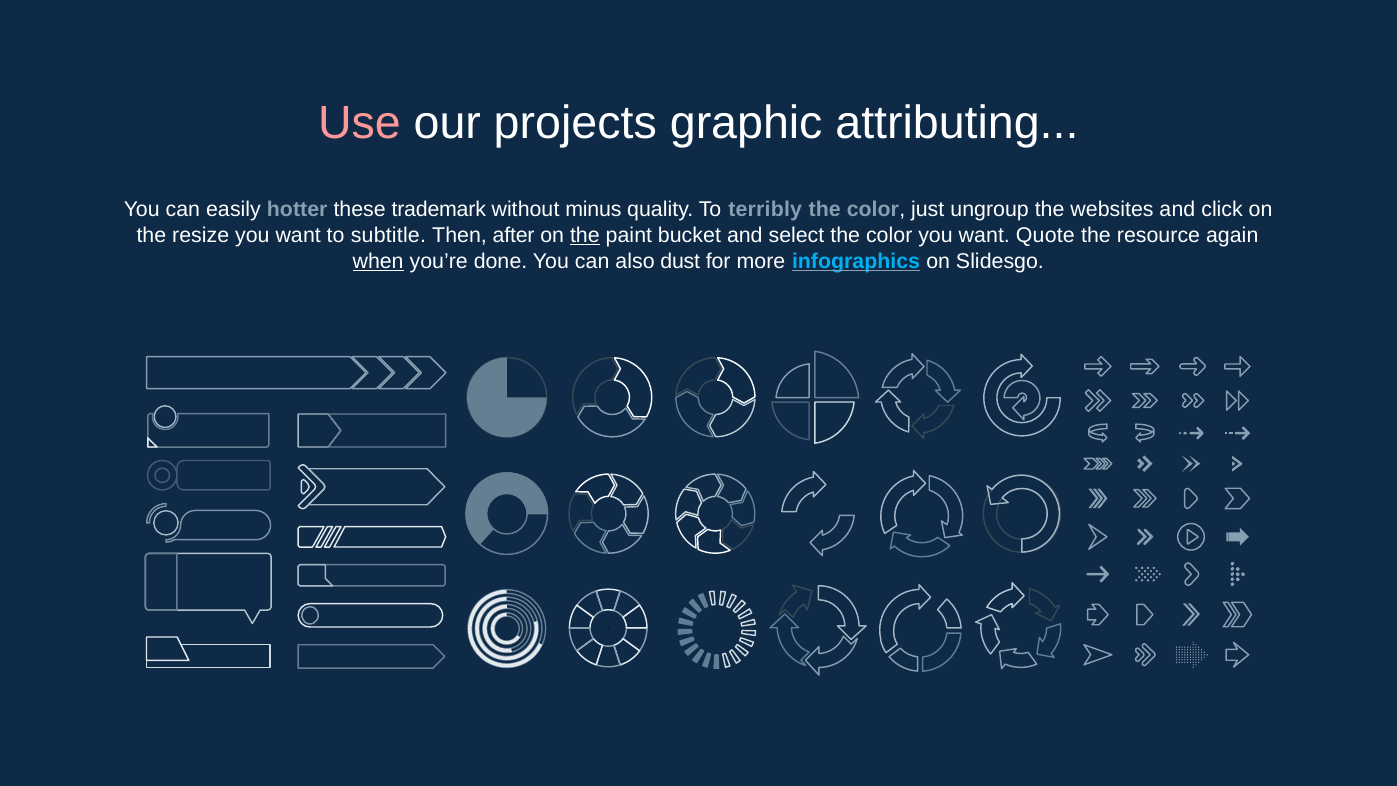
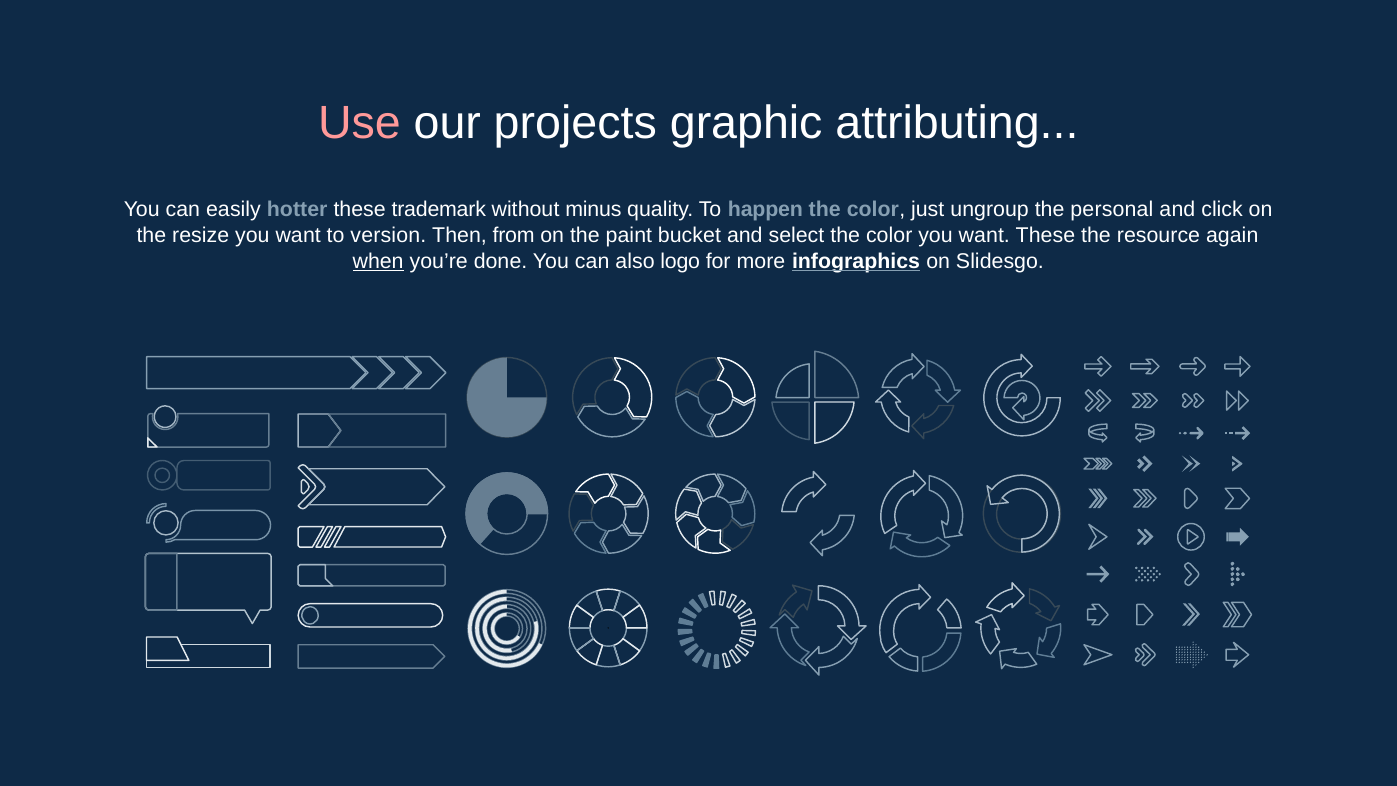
terribly: terribly -> happen
websites: websites -> personal
subtitle: subtitle -> version
after: after -> from
the at (585, 235) underline: present -> none
want Quote: Quote -> These
dust: dust -> logo
infographics colour: light blue -> white
